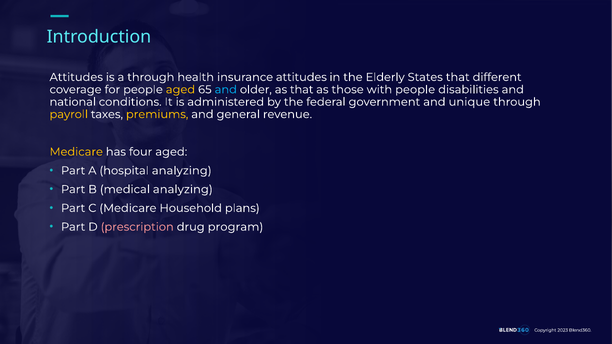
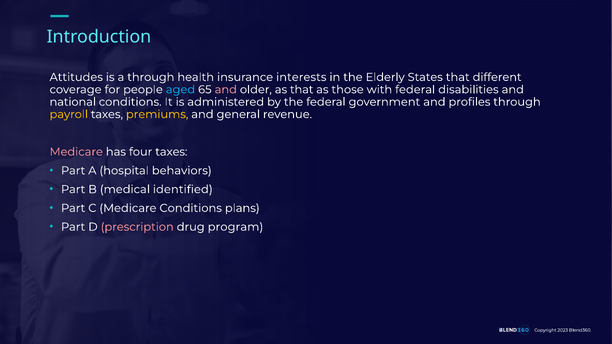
insurance attitudes: attitudes -> interests
aged at (180, 90) colour: yellow -> light blue
and at (226, 90) colour: light blue -> pink
with people: people -> federal
unique: unique -> profiles
Medicare at (76, 152) colour: yellow -> pink
four aged: aged -> taxes
hospital analyzing: analyzing -> behaviors
medical analyzing: analyzing -> identified
Medicare Household: Household -> Conditions
